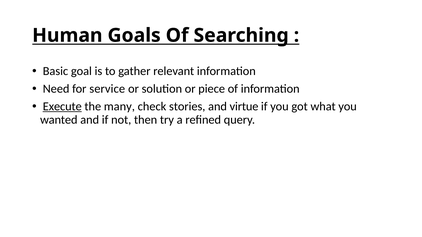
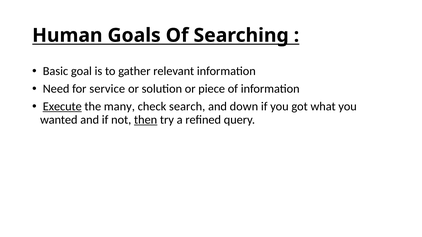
stories: stories -> search
virtue: virtue -> down
then underline: none -> present
